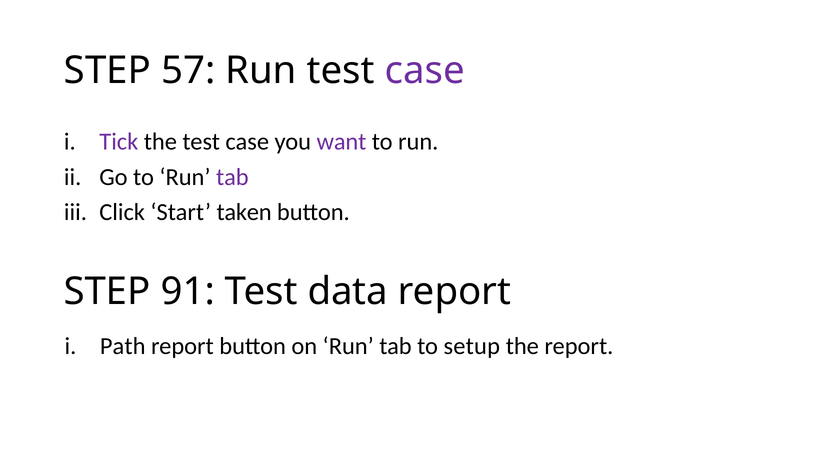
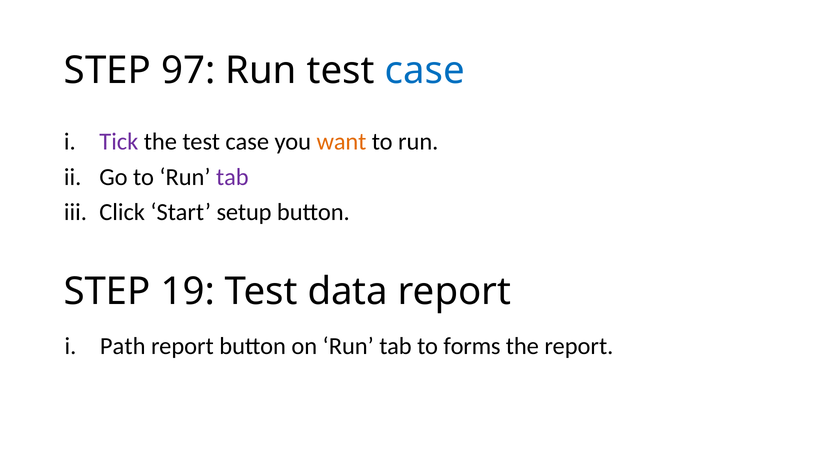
57: 57 -> 97
case at (425, 70) colour: purple -> blue
want colour: purple -> orange
taken: taken -> setup
91: 91 -> 19
setup: setup -> forms
